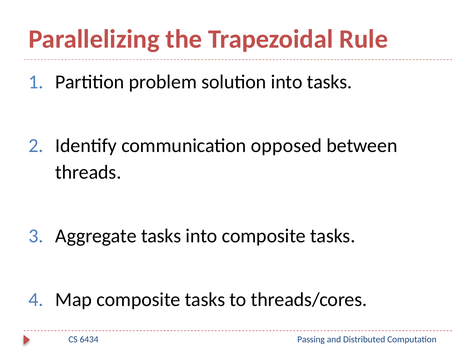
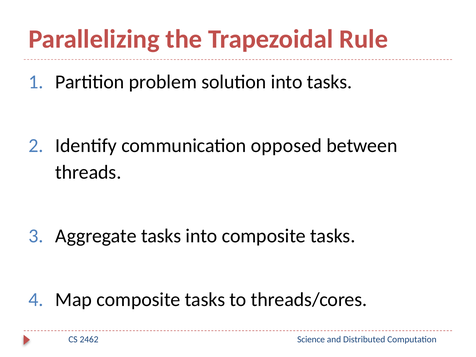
6434: 6434 -> 2462
Passing: Passing -> Science
